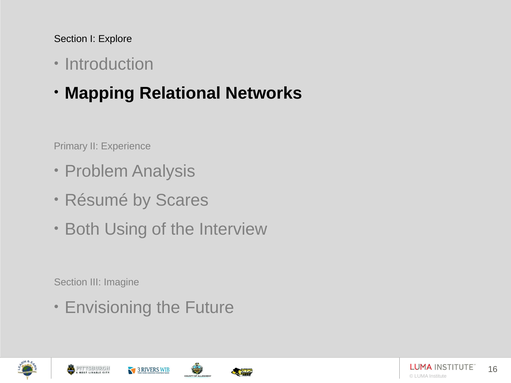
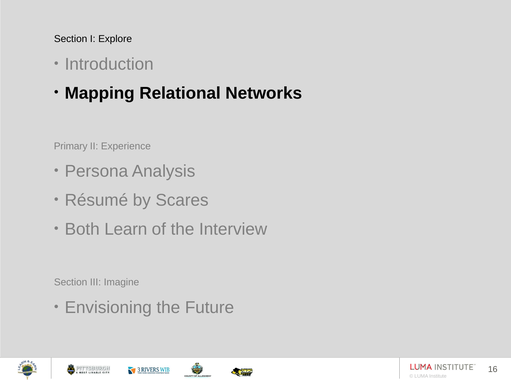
Problem: Problem -> Persona
Using: Using -> Learn
